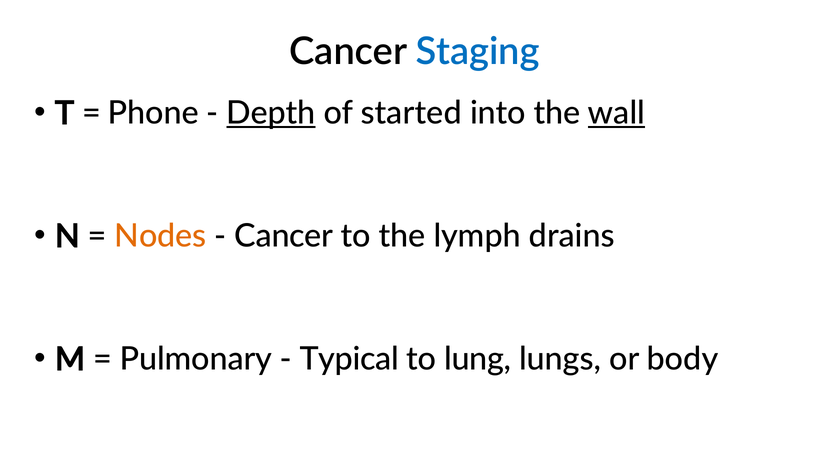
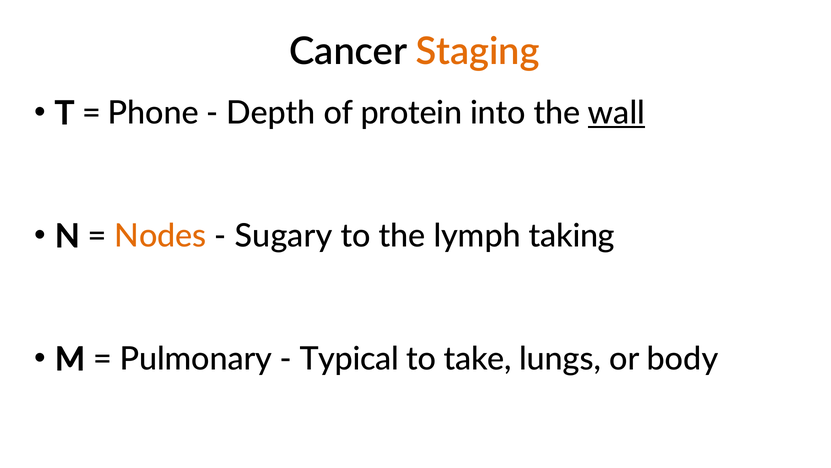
Staging colour: blue -> orange
Depth underline: present -> none
started: started -> protein
Cancer at (284, 236): Cancer -> Sugary
drains: drains -> taking
lung: lung -> take
